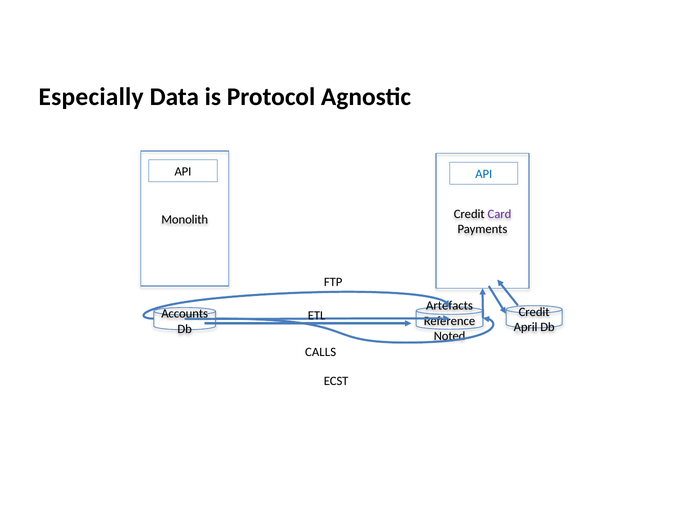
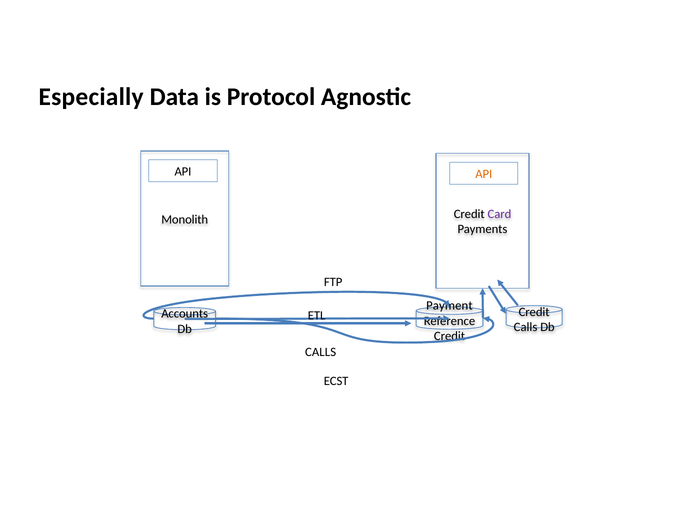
API at (484, 174) colour: blue -> orange
Artefacts: Artefacts -> Payment
April at (526, 327): April -> Calls
Noted at (450, 336): Noted -> Credit
